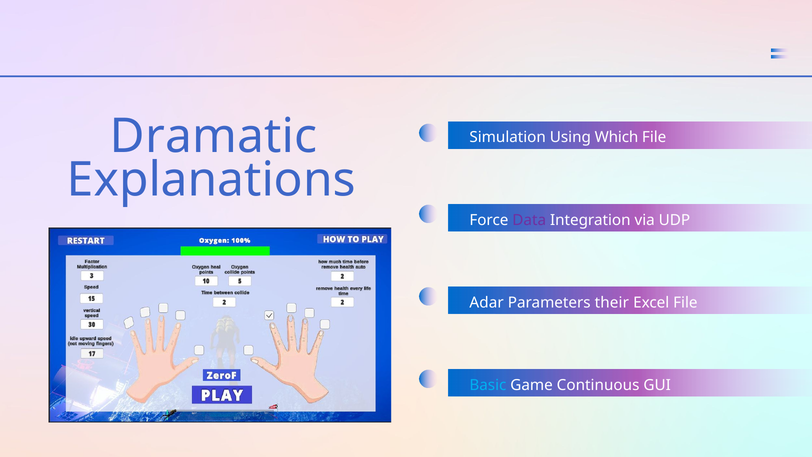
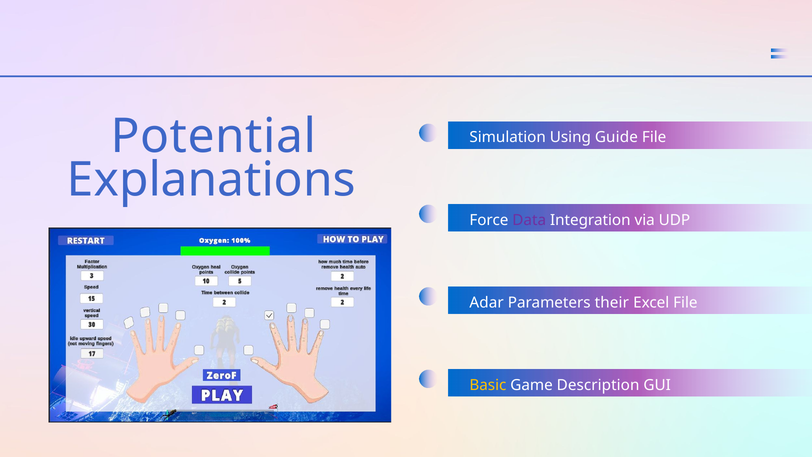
Dramatic: Dramatic -> Potential
Which: Which -> Guide
Basic colour: light blue -> yellow
Continuous: Continuous -> Description
